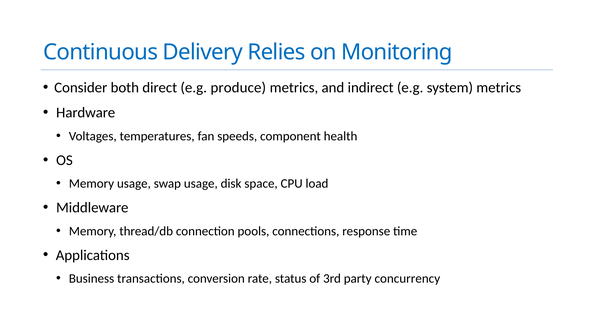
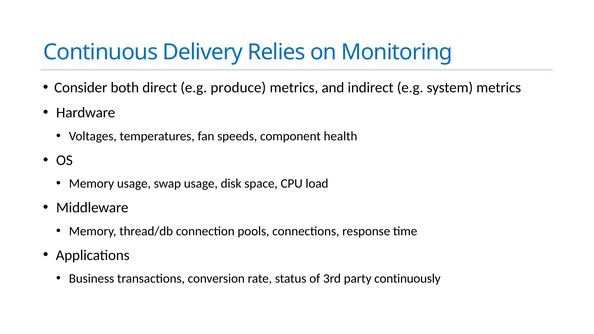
concurrency: concurrency -> continuously
